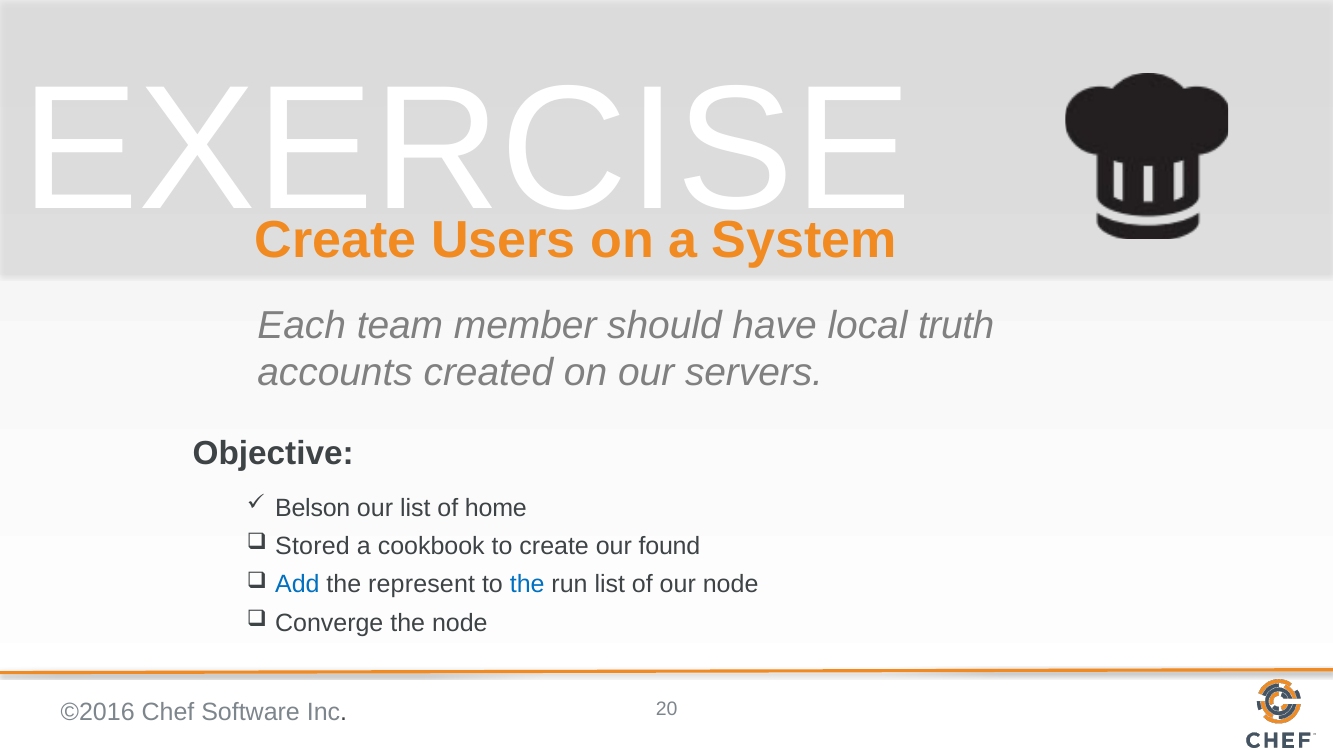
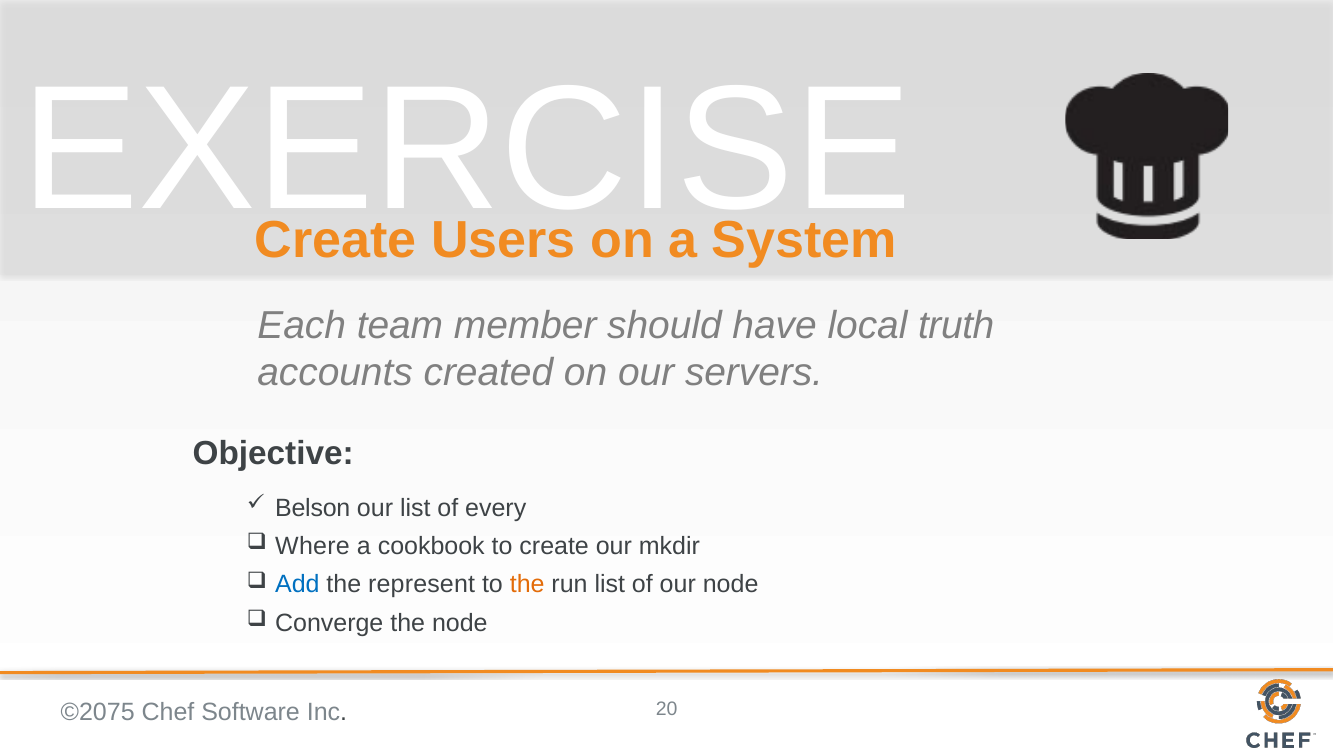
home: home -> every
Stored: Stored -> Where
found: found -> mkdir
the at (527, 585) colour: blue -> orange
©2016: ©2016 -> ©2075
